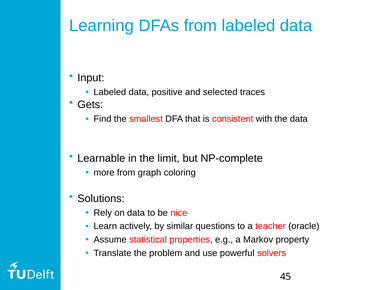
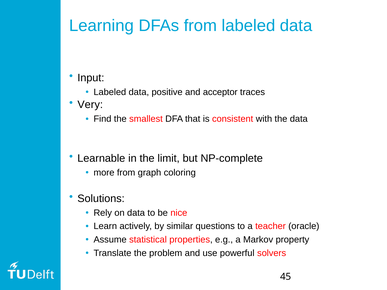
selected: selected -> acceptor
Gets: Gets -> Very
